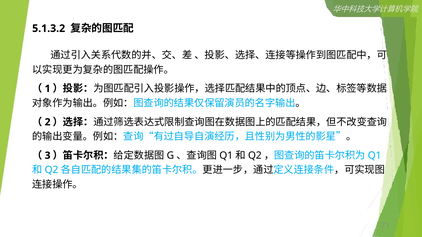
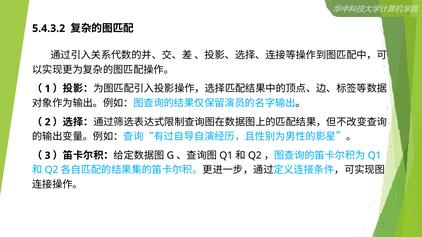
5.1.3.2: 5.1.3.2 -> 5.4.3.2
